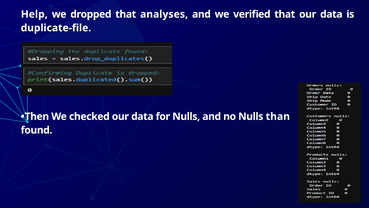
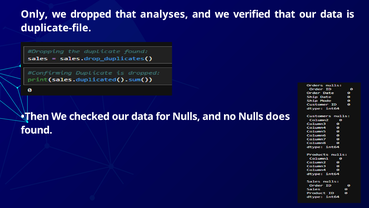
Help: Help -> Only
than: than -> does
